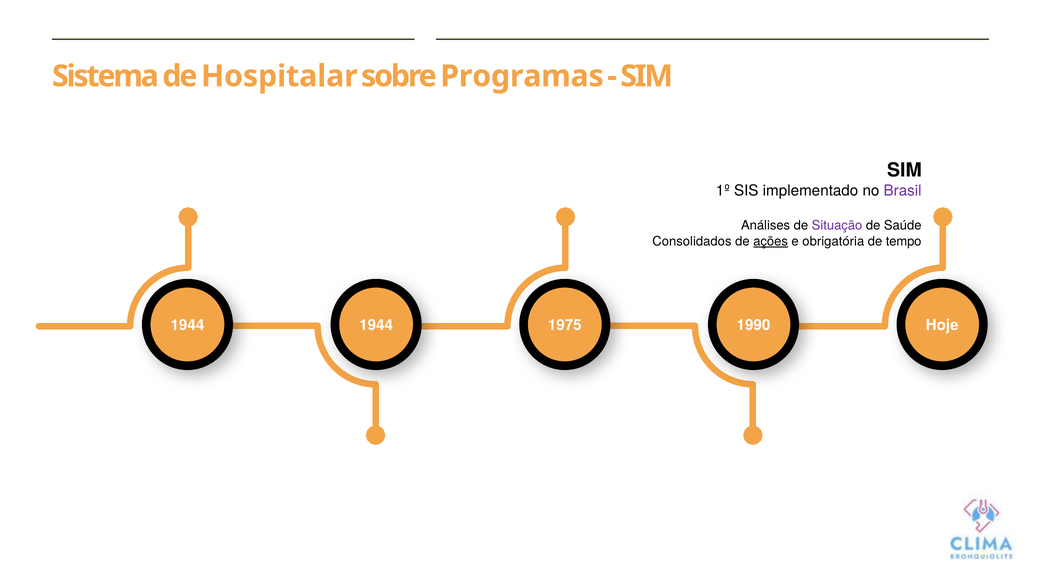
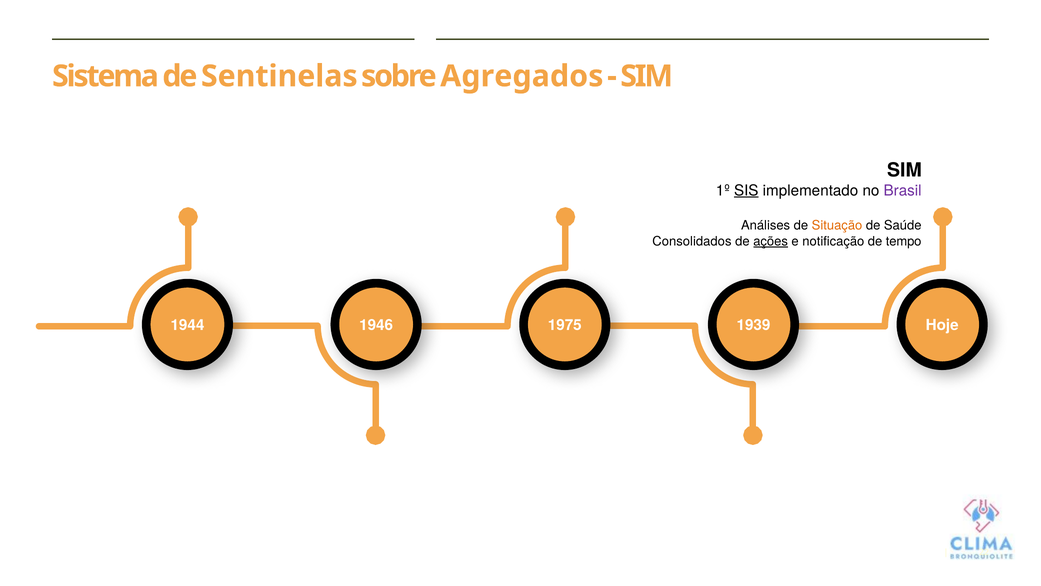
Hospitalar: Hospitalar -> Sentinelas
Programas: Programas -> Agregados
SIS underline: none -> present
Situação colour: purple -> orange
obrigatória: obrigatória -> notificação
1944 1944: 1944 -> 1946
1990: 1990 -> 1939
